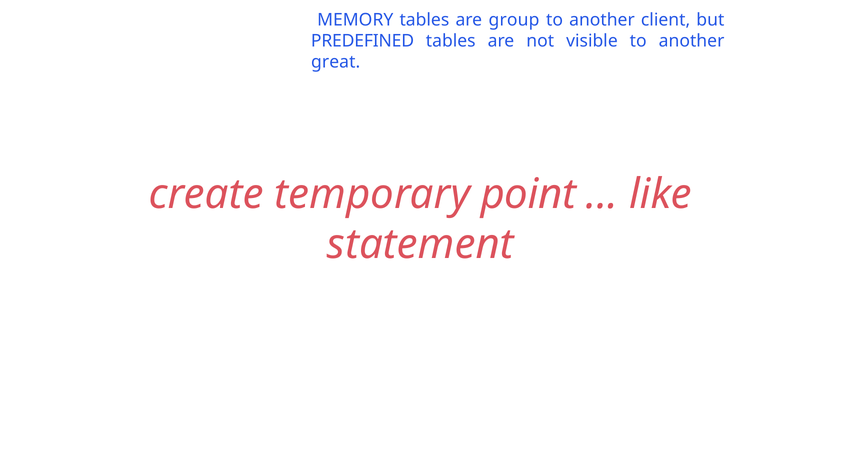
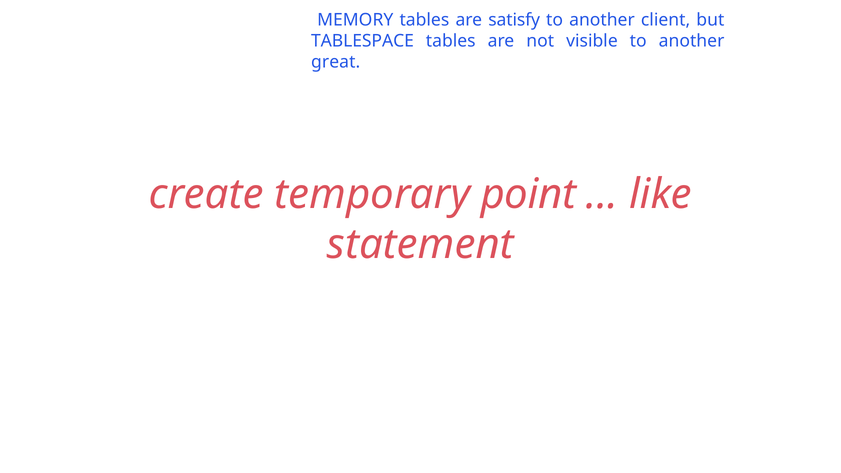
group: group -> satisfy
PREDEFINED: PREDEFINED -> TABLESPACE
